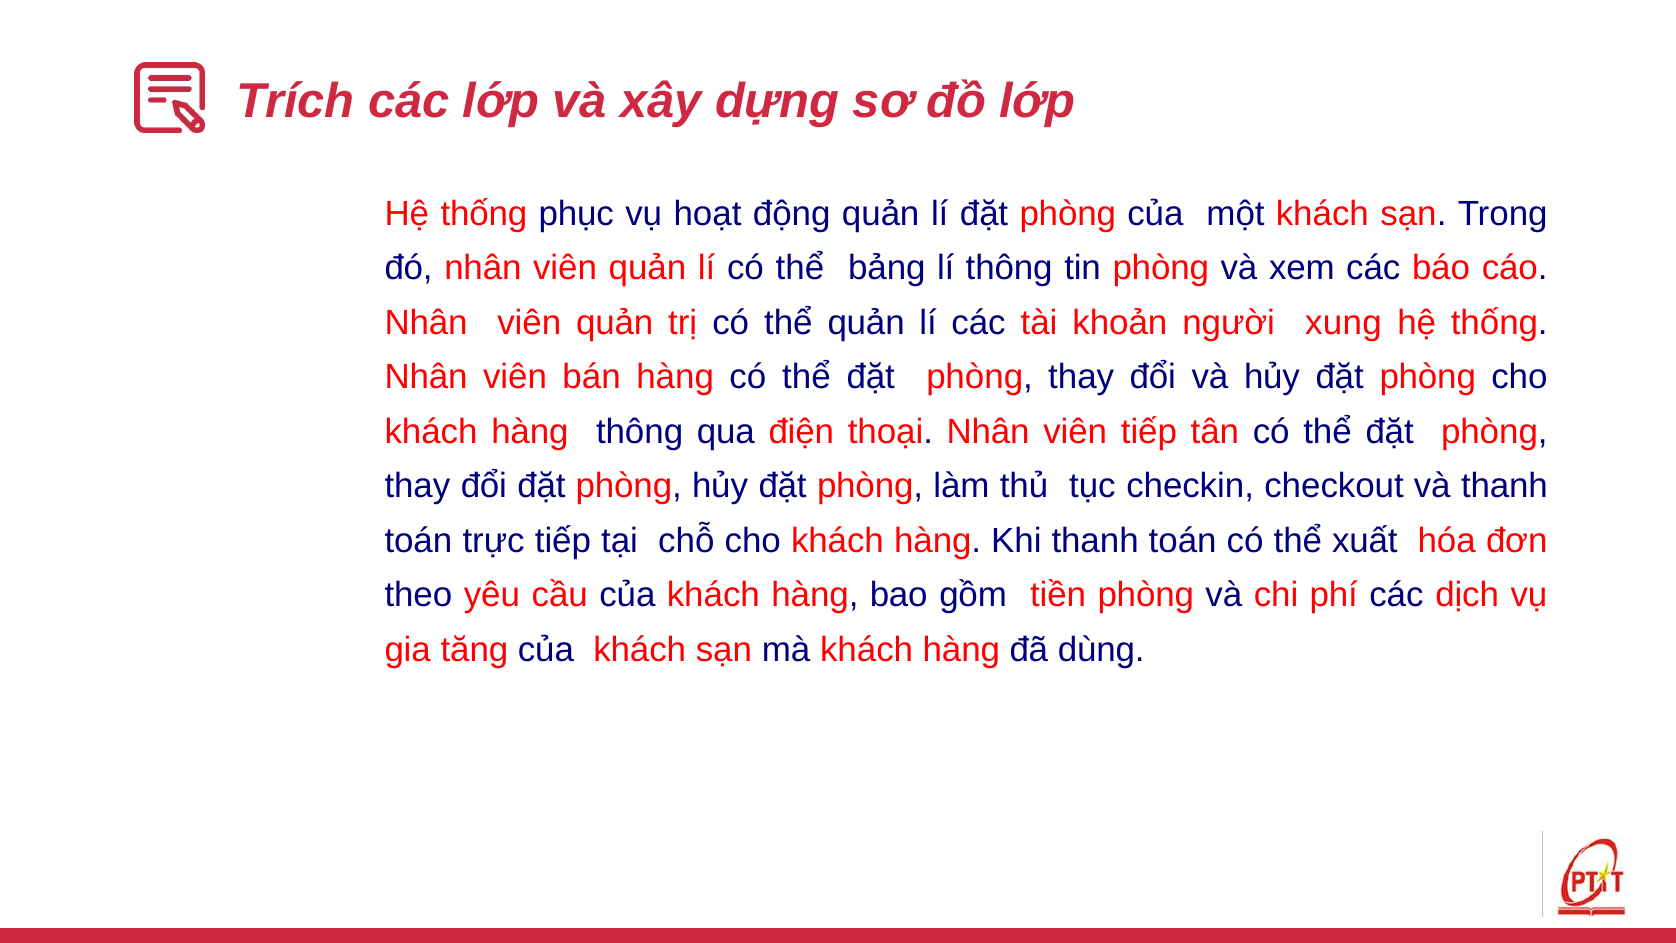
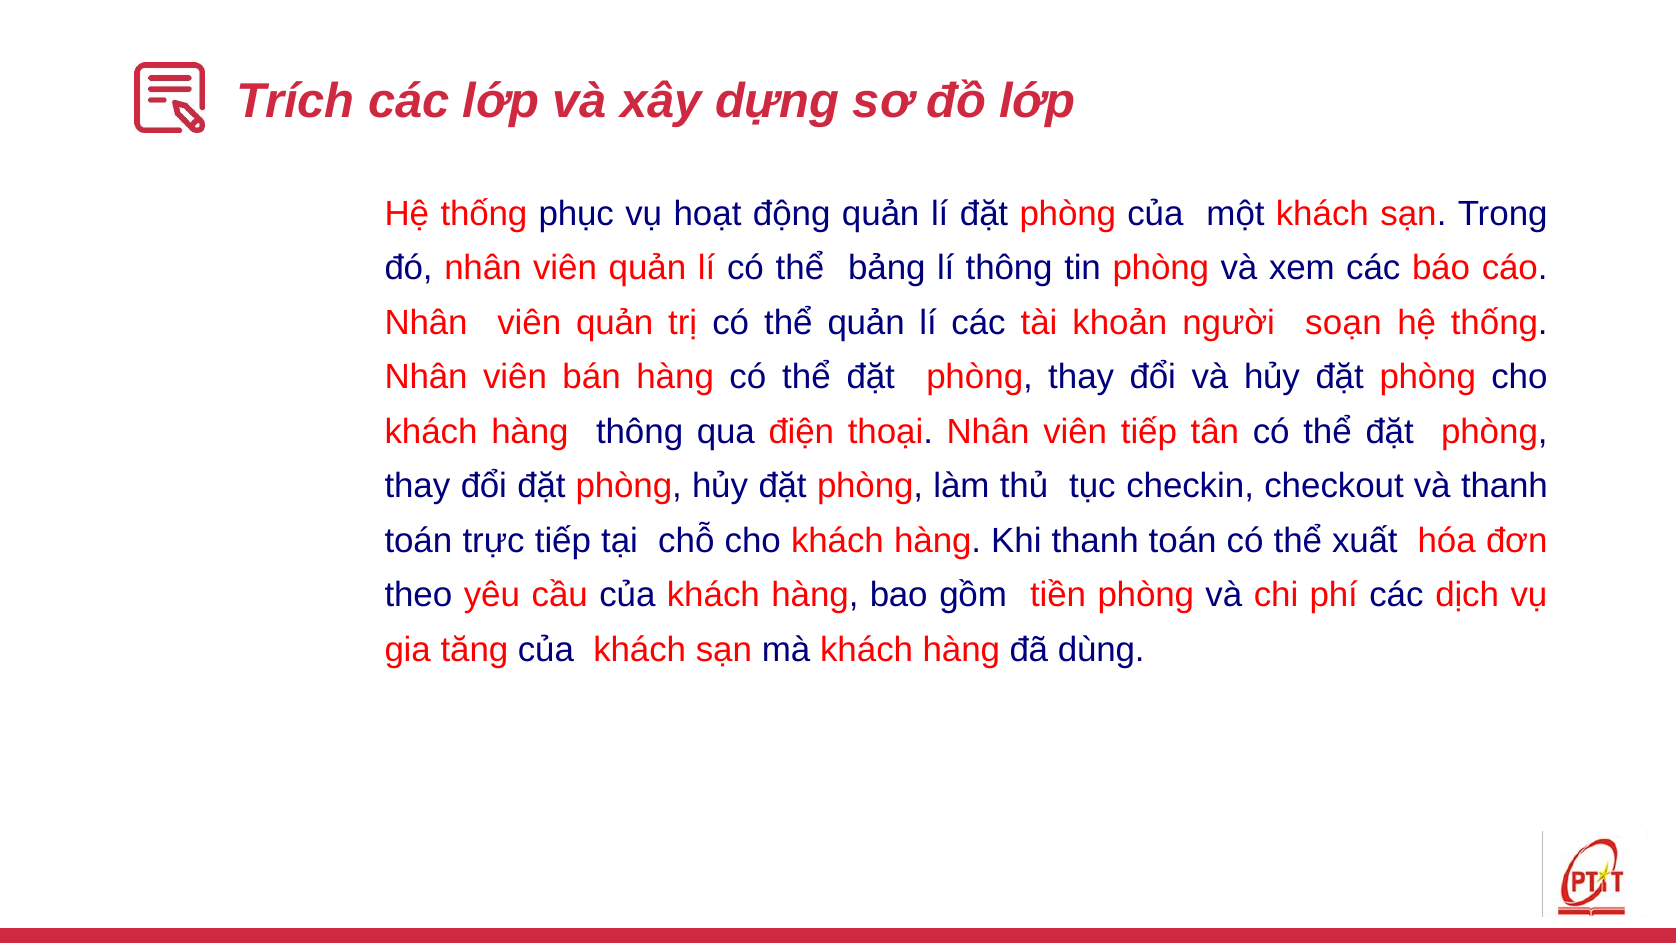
xung: xung -> soạn
